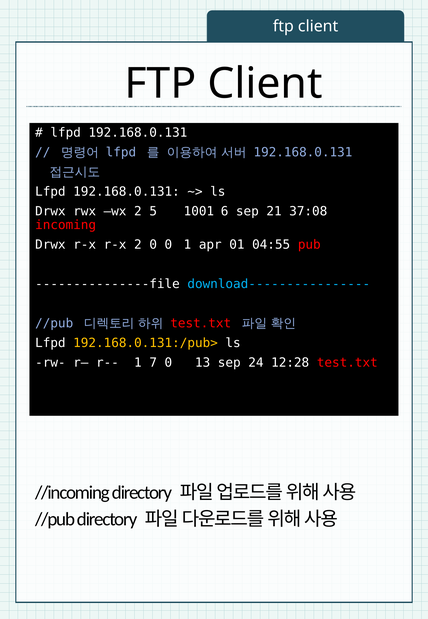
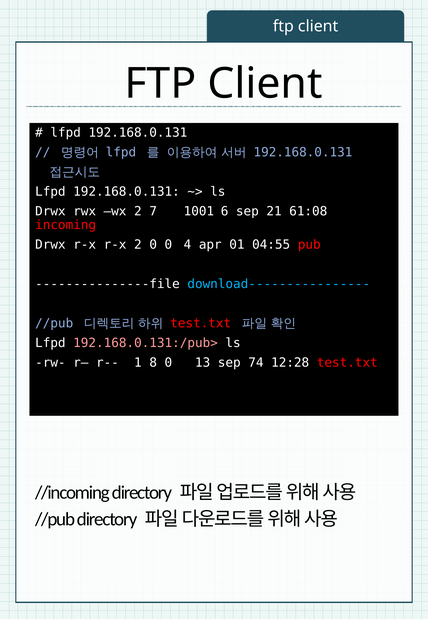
5: 5 -> 7
37:08: 37:08 -> 61:08
0 1: 1 -> 4
192.168.0.131:/pub> colour: yellow -> pink
7: 7 -> 8
24: 24 -> 74
